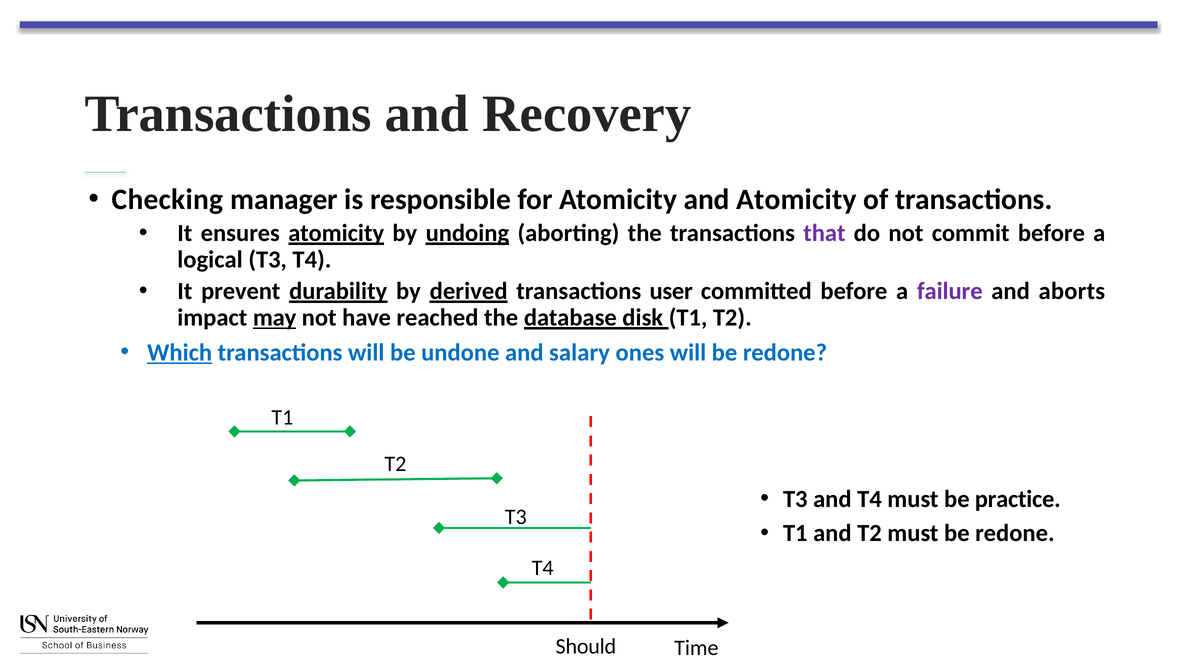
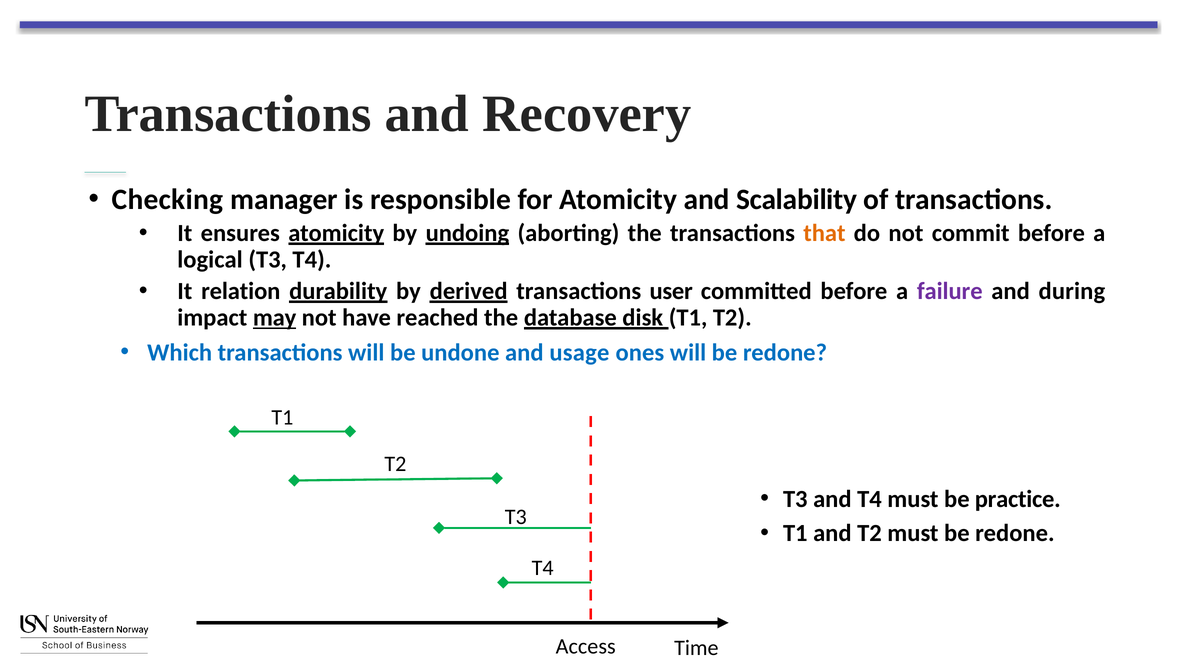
and Atomicity: Atomicity -> Scalability
that colour: purple -> orange
prevent: prevent -> relation
aborts: aborts -> during
Which underline: present -> none
salary: salary -> usage
Should: Should -> Access
